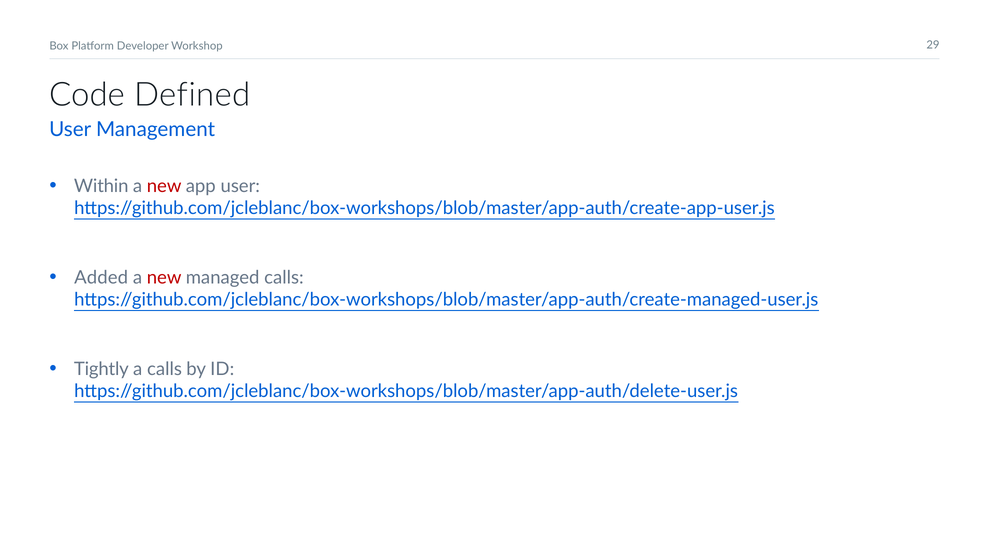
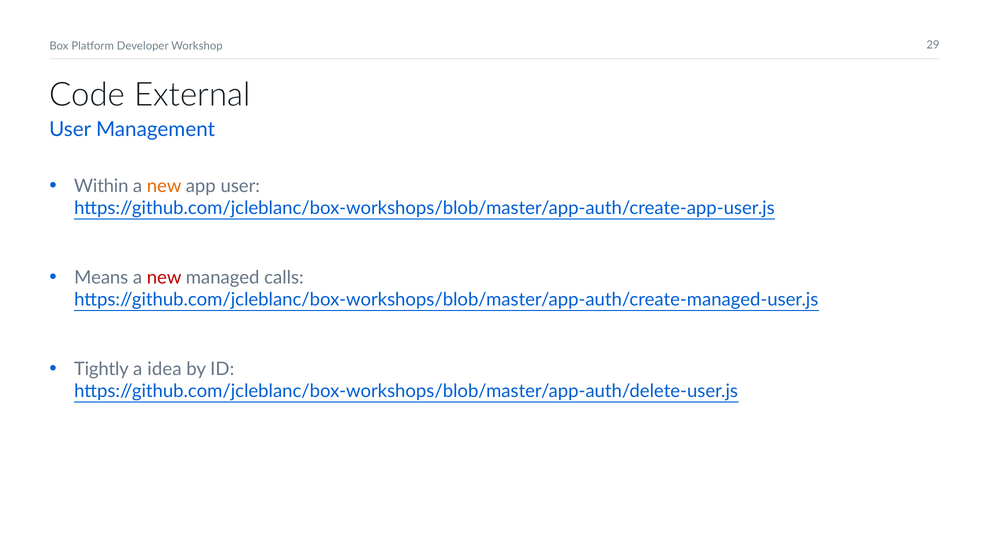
Defined: Defined -> External
new at (164, 186) colour: red -> orange
Added: Added -> Means
a calls: calls -> idea
